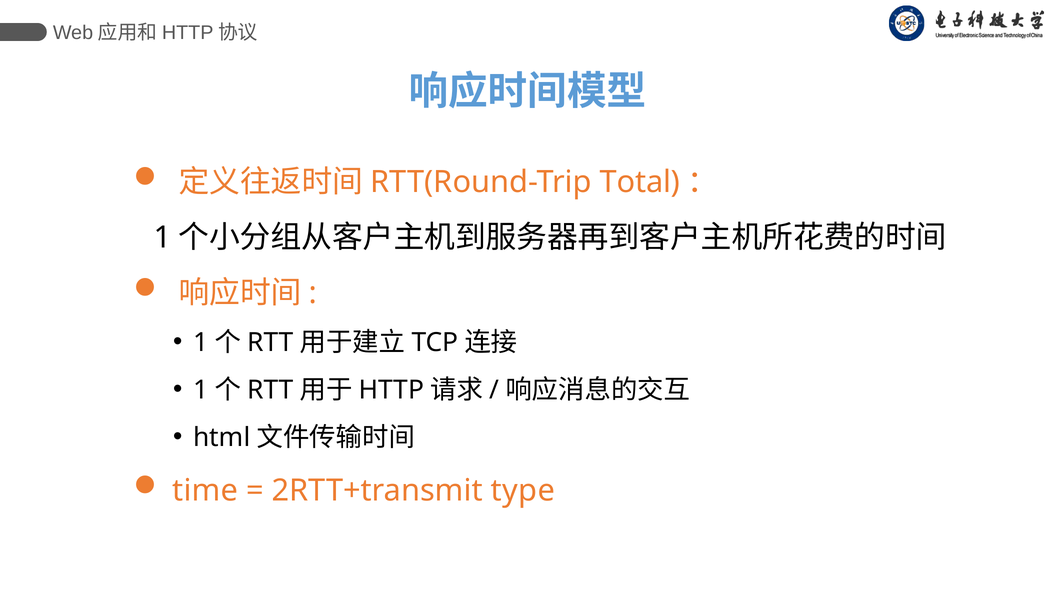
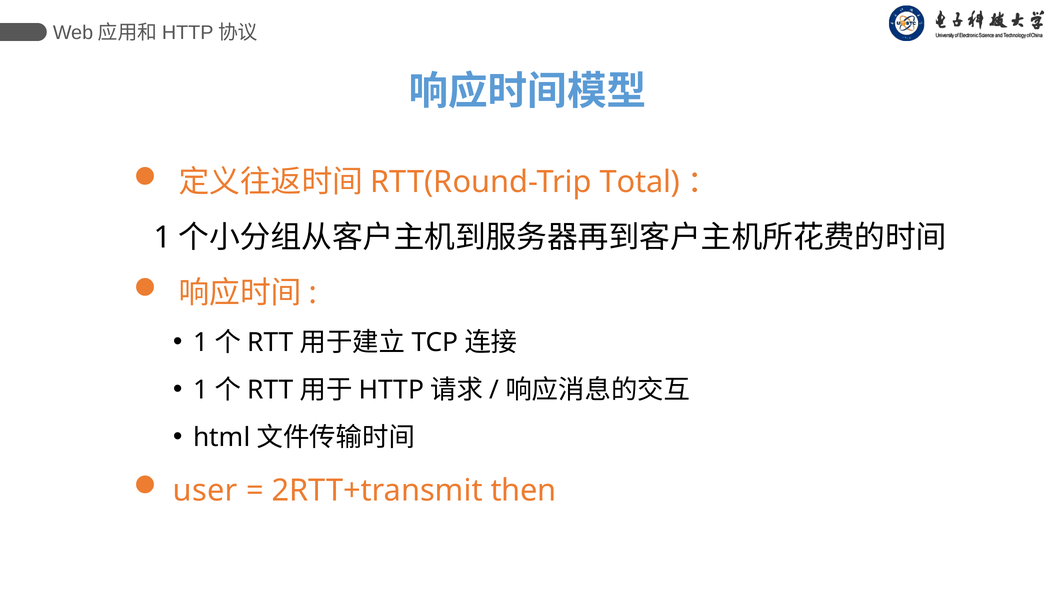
time: time -> user
type: type -> then
